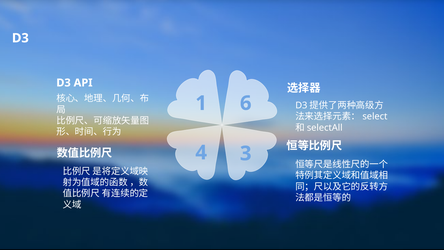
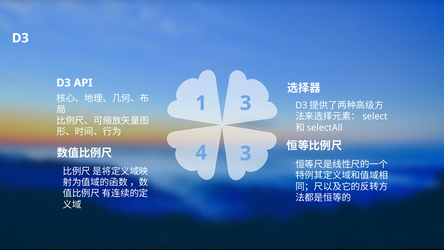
1 6: 6 -> 3
